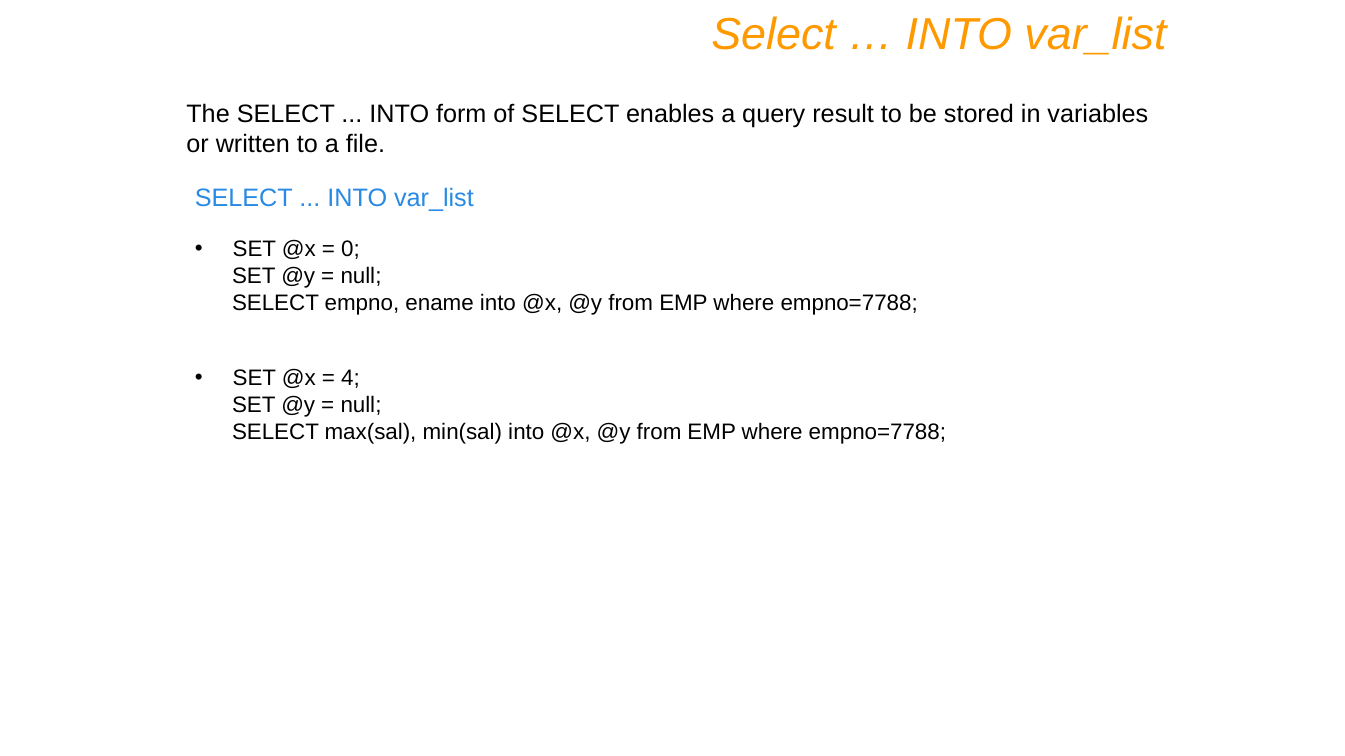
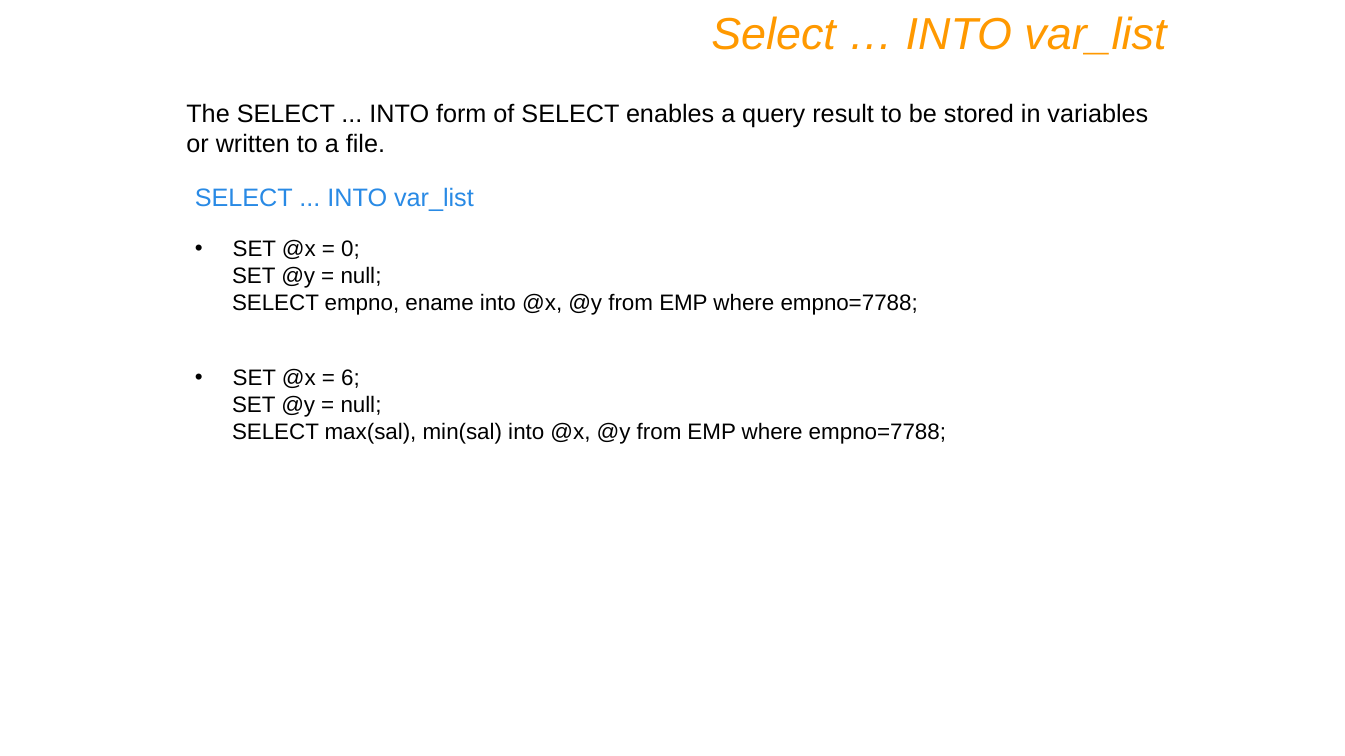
4: 4 -> 6
